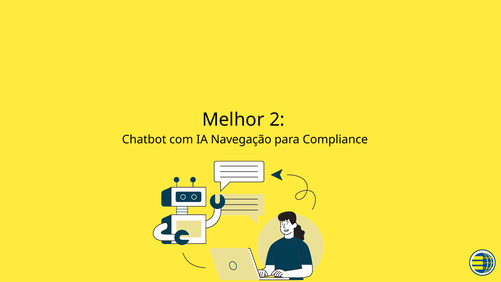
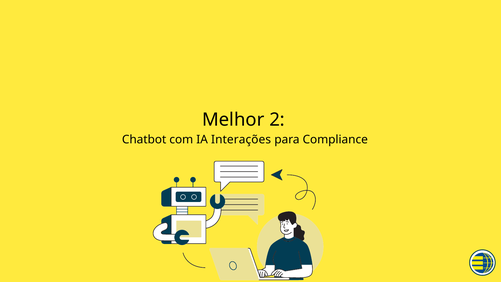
Navegação: Navegação -> Interações
